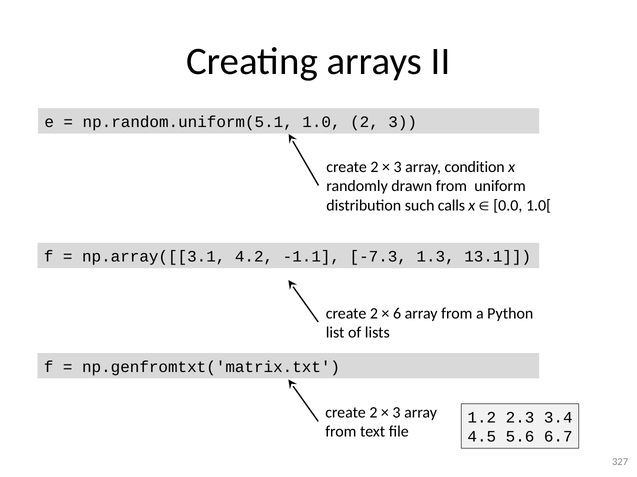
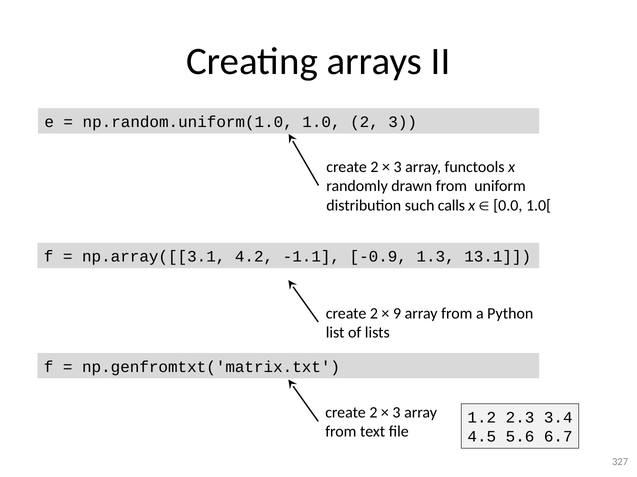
np.random.uniform(5.1: np.random.uniform(5.1 -> np.random.uniform(1.0
condition: condition -> functools
-7.3: -7.3 -> -0.9
6: 6 -> 9
